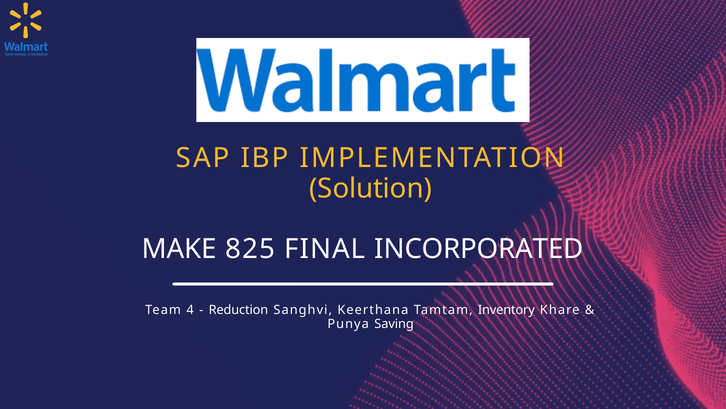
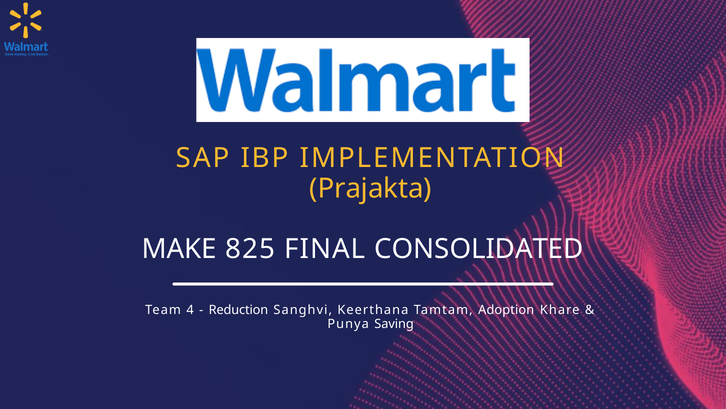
Solution: Solution -> Prajakta
INCORPORATED: INCORPORATED -> CONSOLIDATED
Inventory: Inventory -> Adoption
